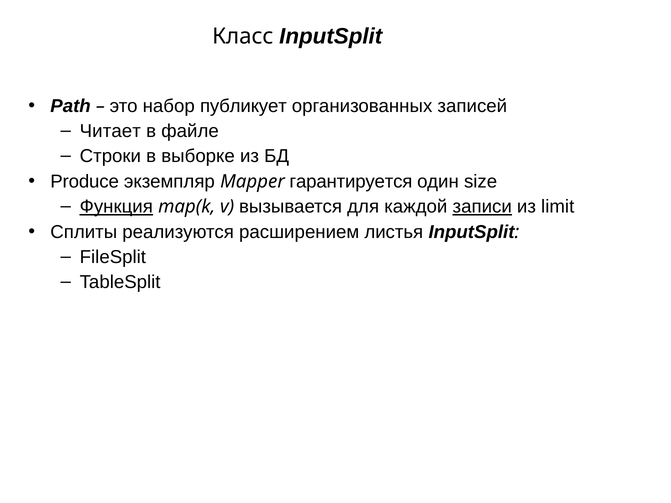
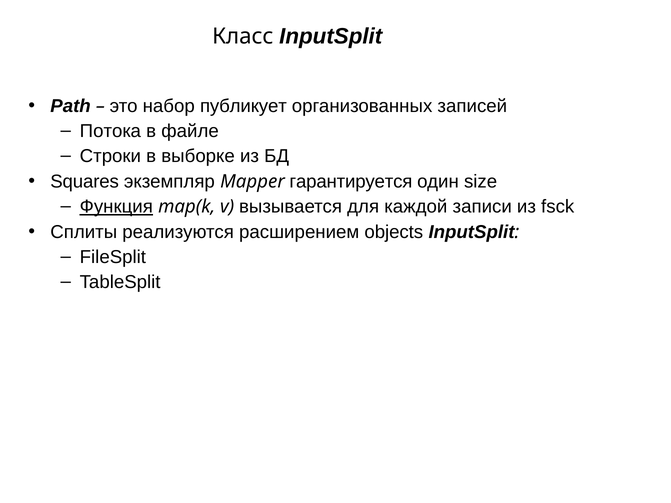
Читает: Читает -> Потока
Produce: Produce -> Squares
записи underline: present -> none
limit: limit -> fsck
листья: листья -> objects
